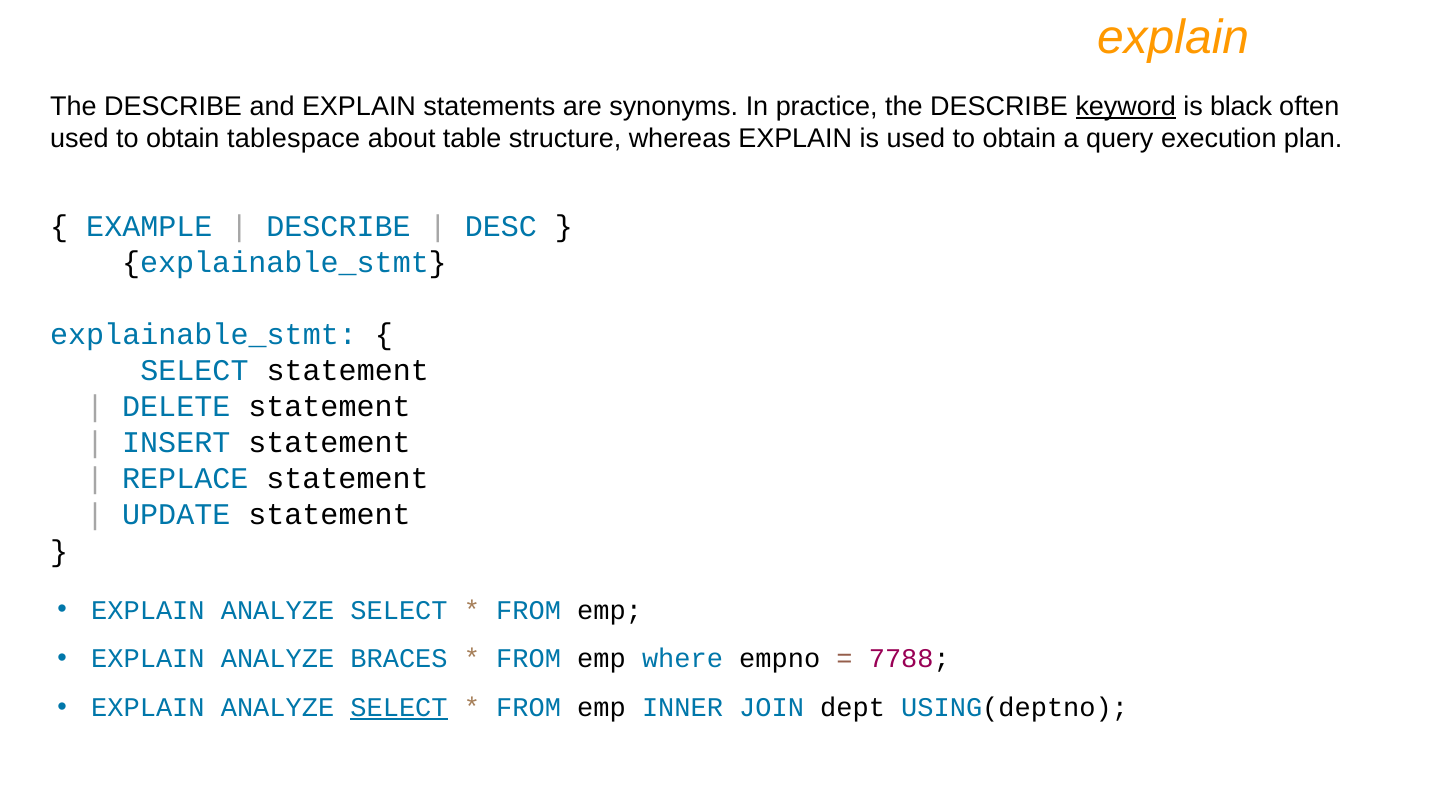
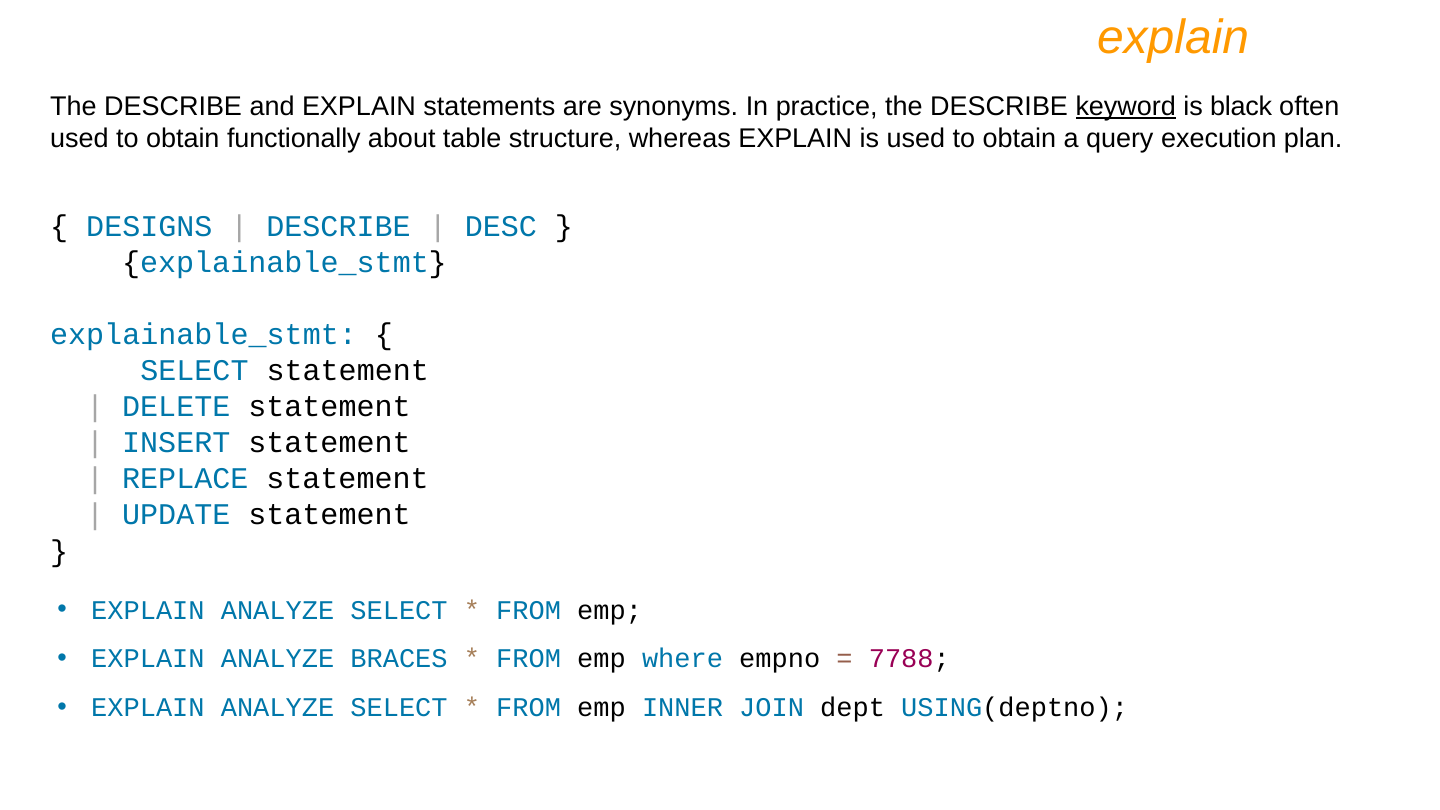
tablespace: tablespace -> functionally
EXAMPLE: EXAMPLE -> DESIGNS
SELECT at (399, 708) underline: present -> none
